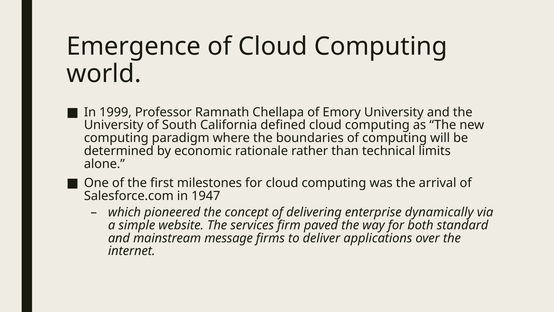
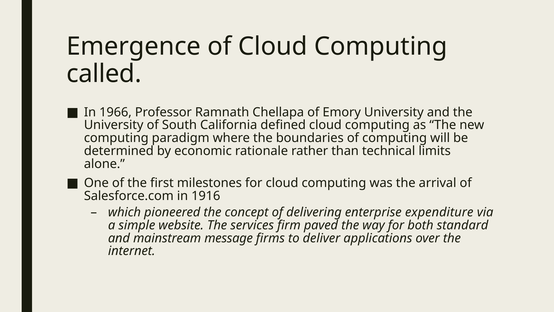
world: world -> called
1999: 1999 -> 1966
1947: 1947 -> 1916
dynamically: dynamically -> expenditure
